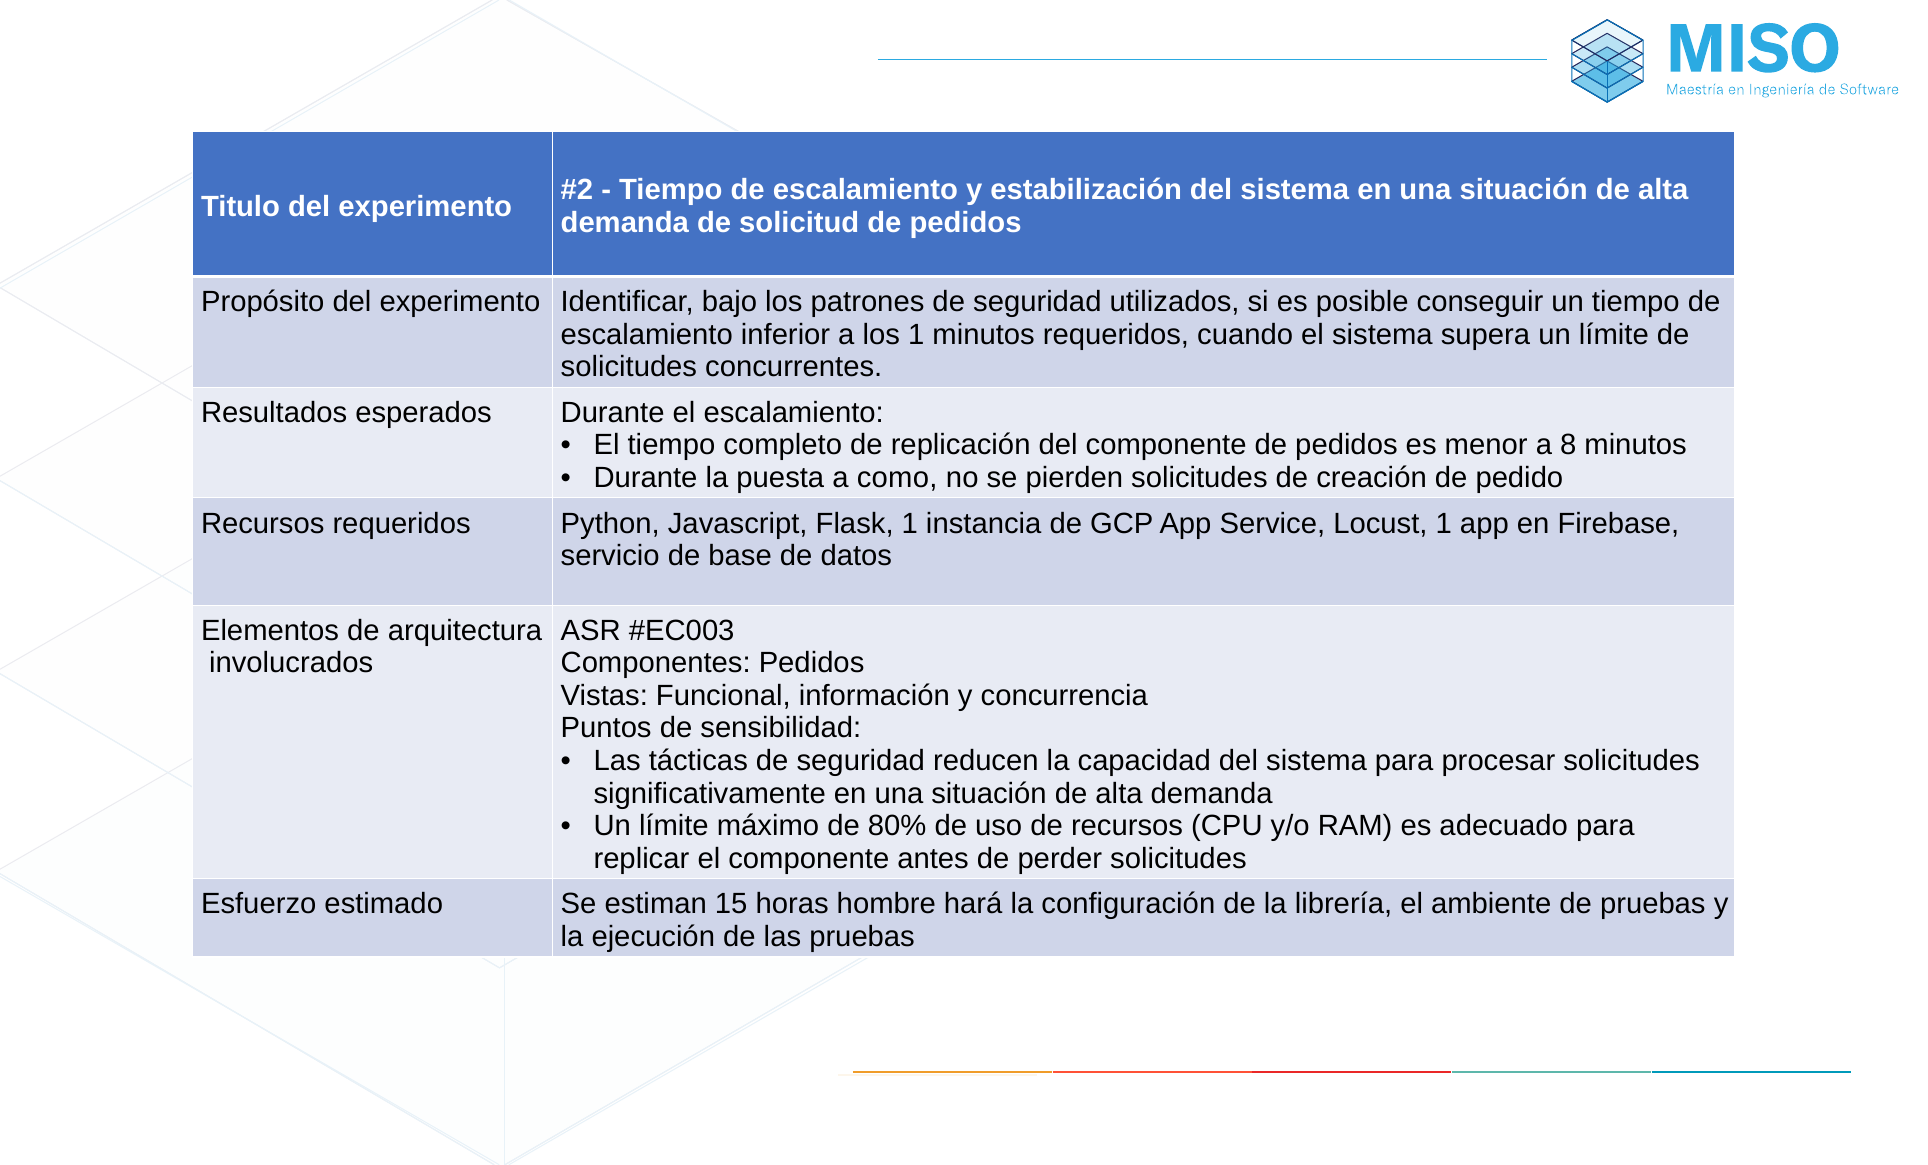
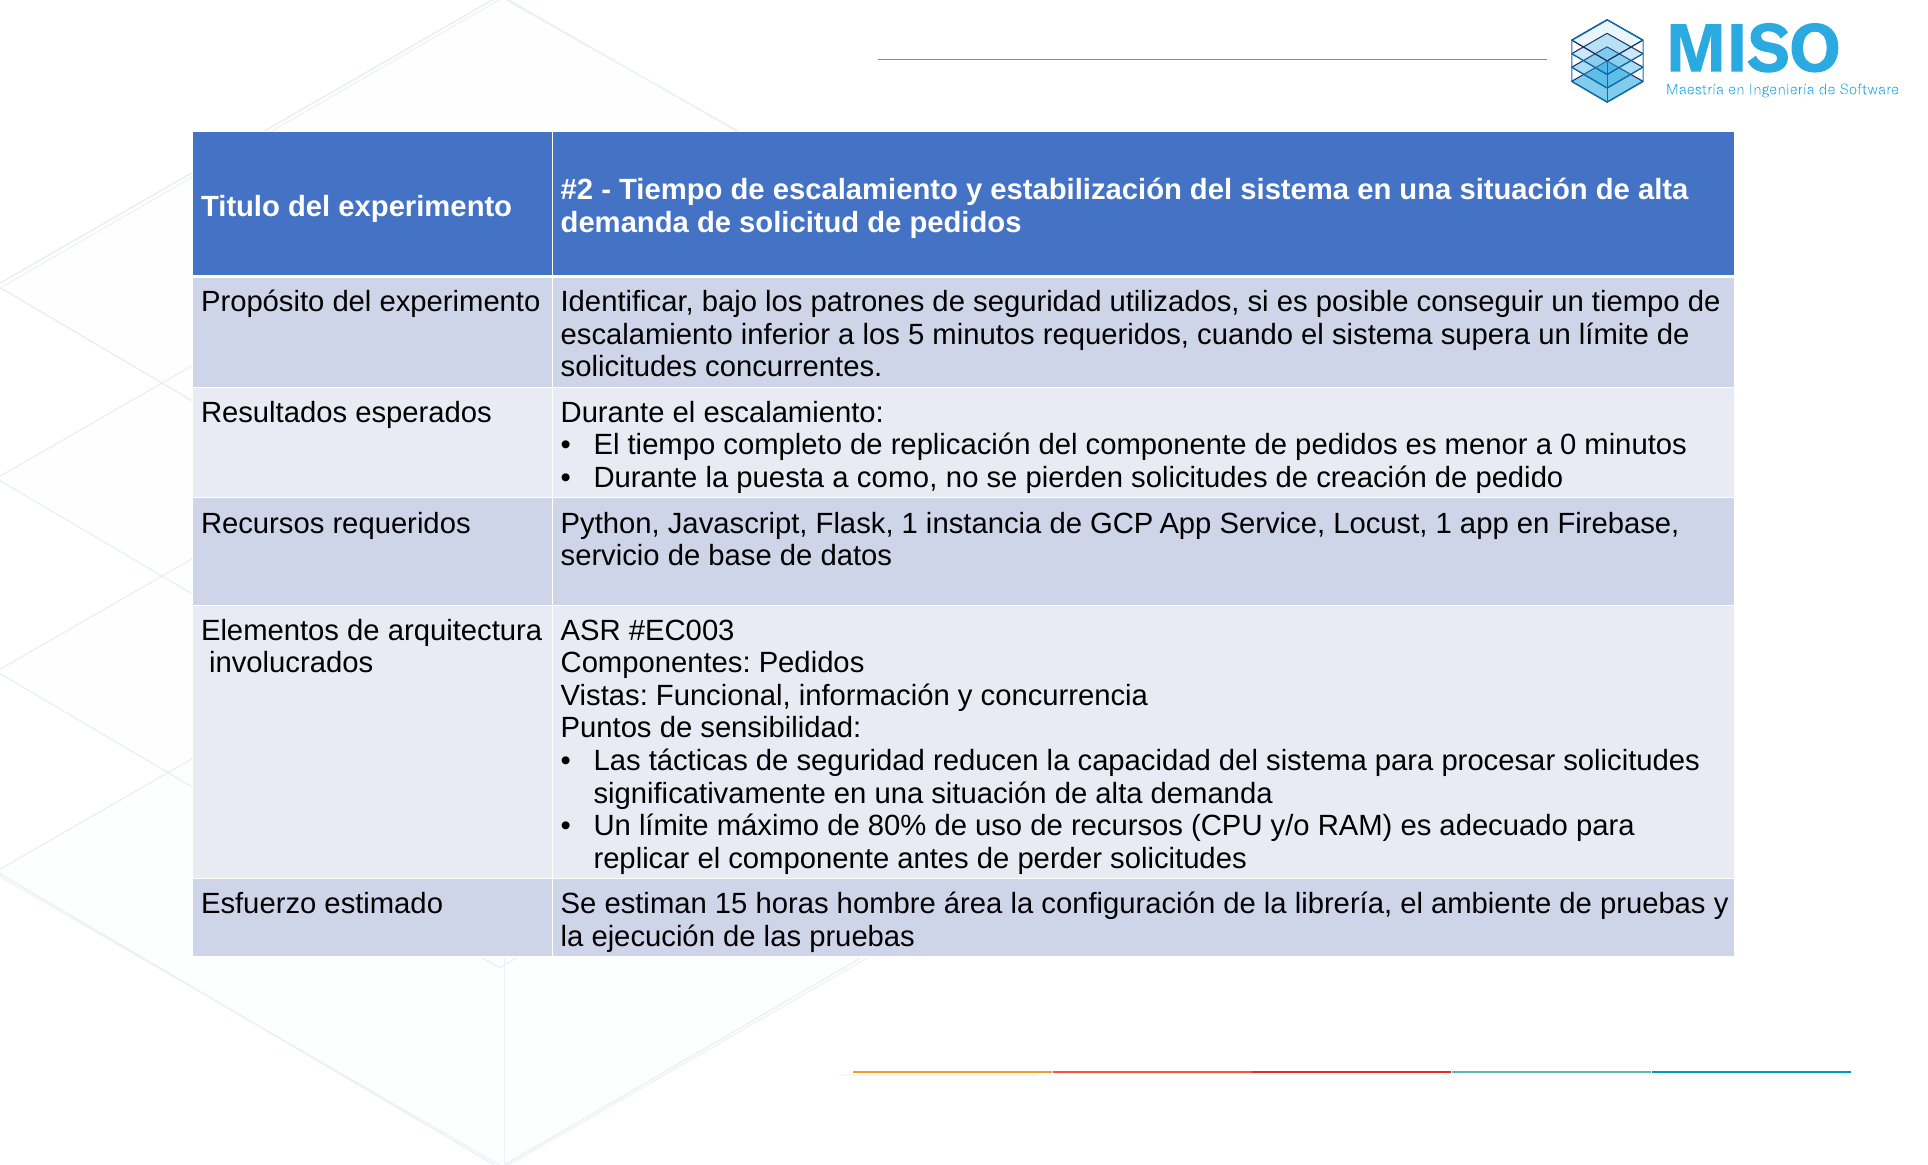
los 1: 1 -> 5
8: 8 -> 0
hará: hará -> área
